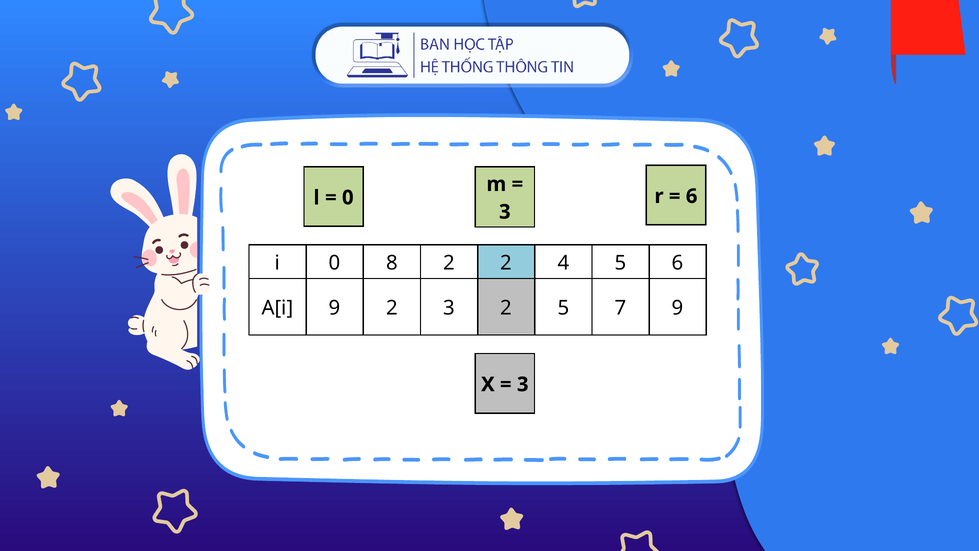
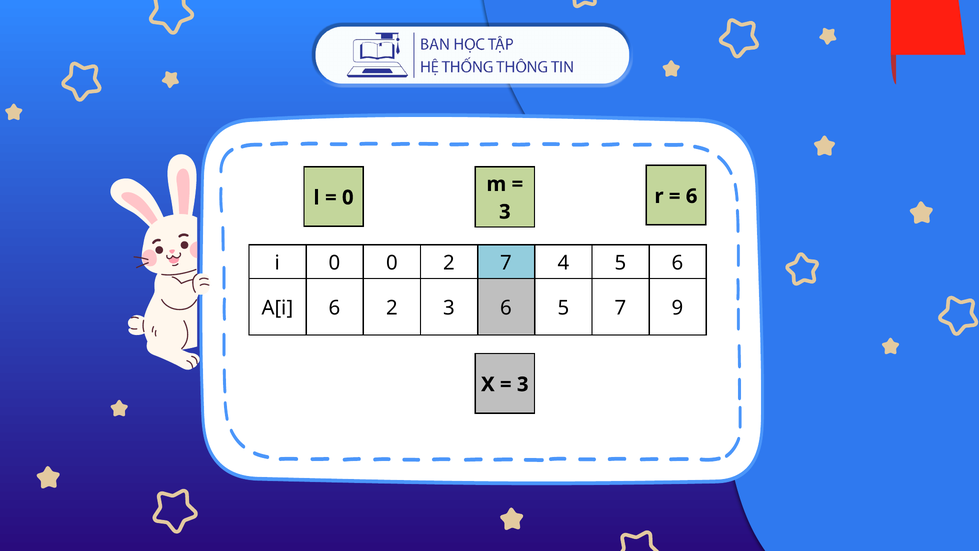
0 8: 8 -> 0
2 2: 2 -> 7
A[i 9: 9 -> 6
3 2: 2 -> 6
